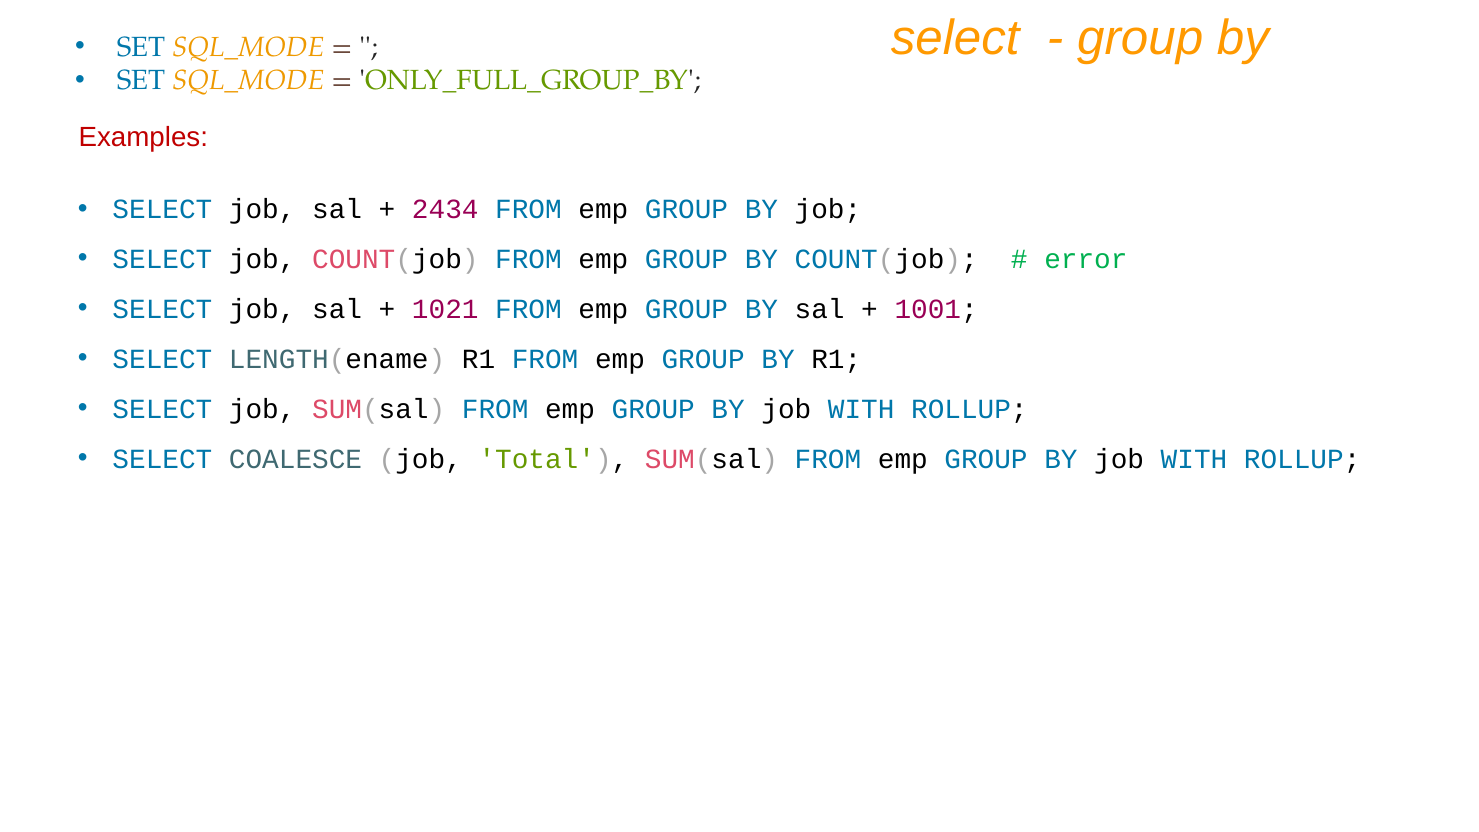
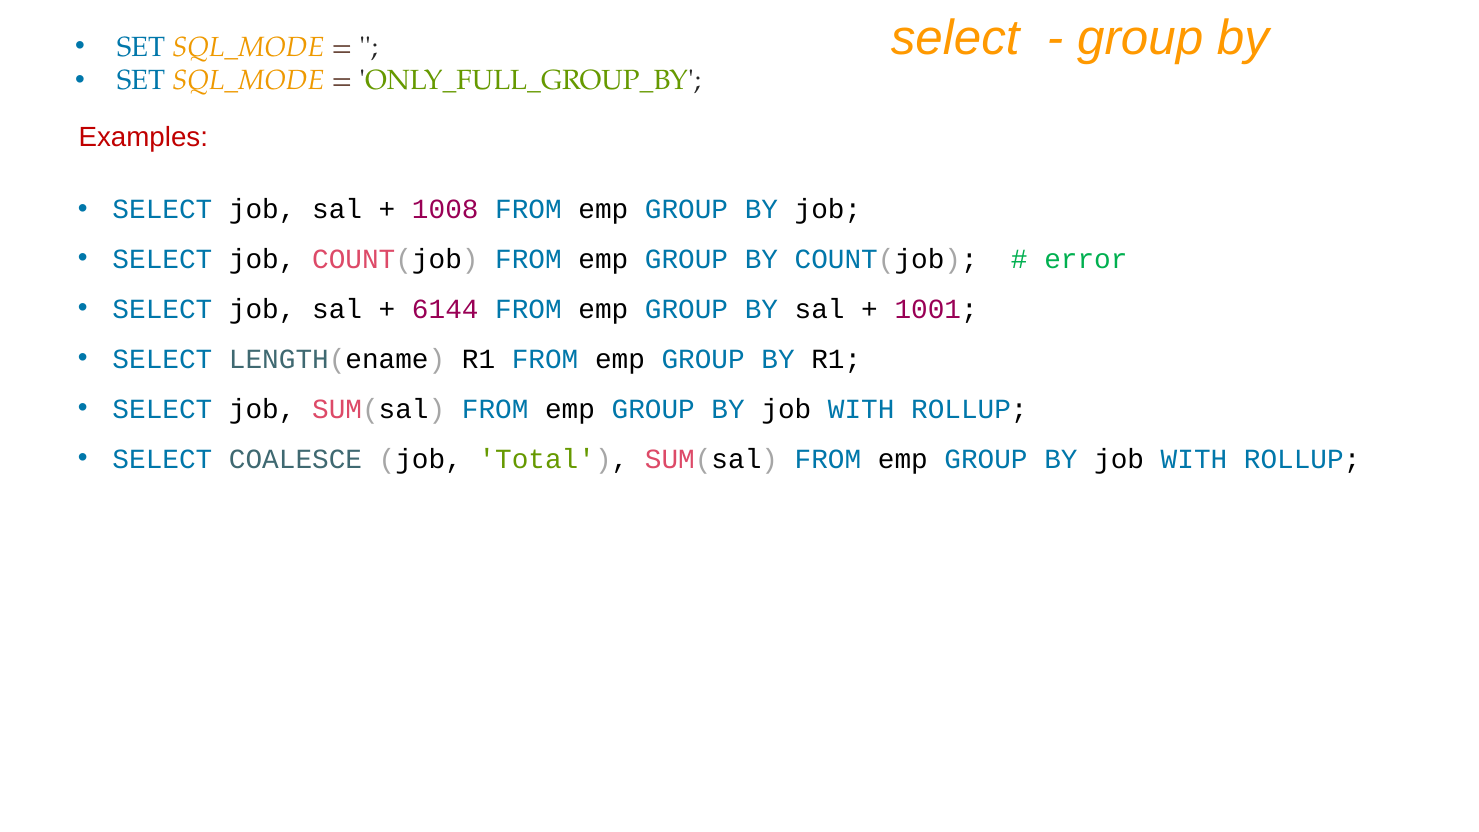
2434: 2434 -> 1008
1021: 1021 -> 6144
